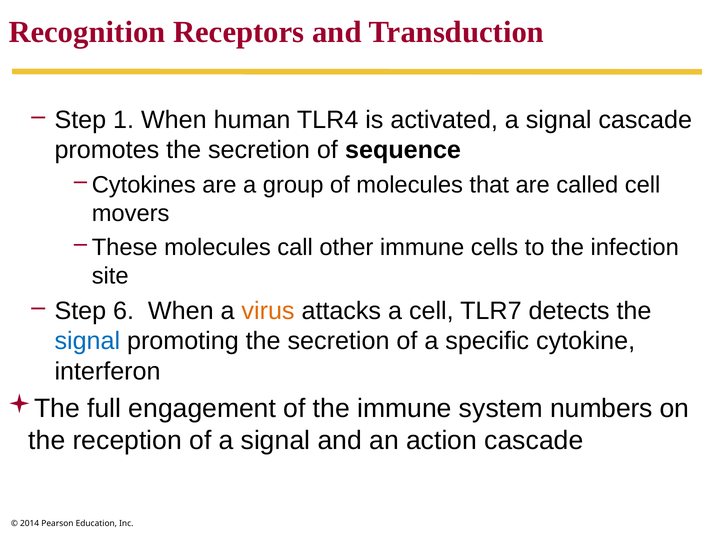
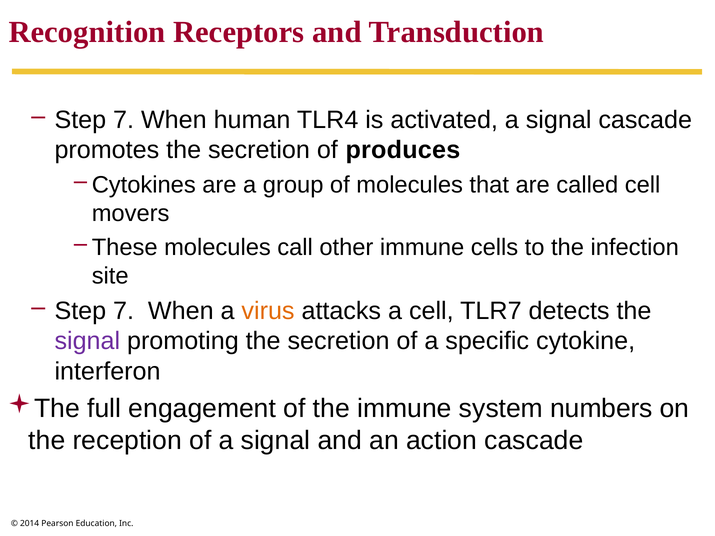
1 at (124, 120): 1 -> 7
sequence: sequence -> produces
6 at (124, 311): 6 -> 7
signal at (87, 341) colour: blue -> purple
